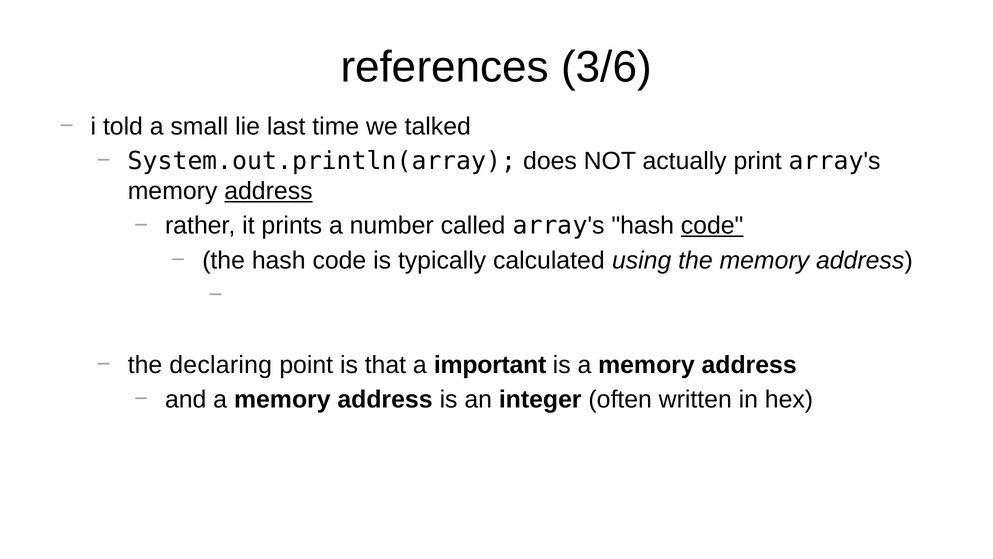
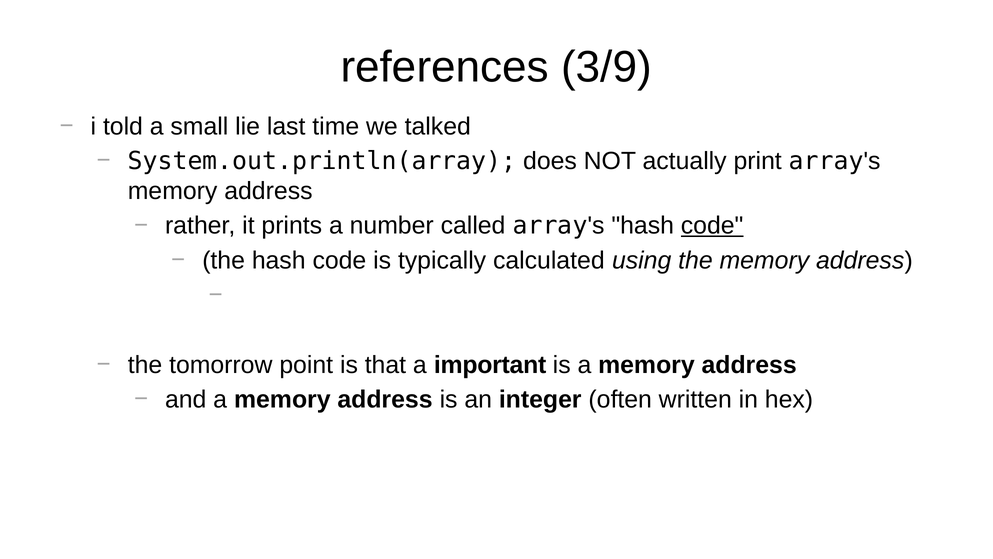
3/6: 3/6 -> 3/9
address at (268, 191) underline: present -> none
declaring: declaring -> tomorrow
